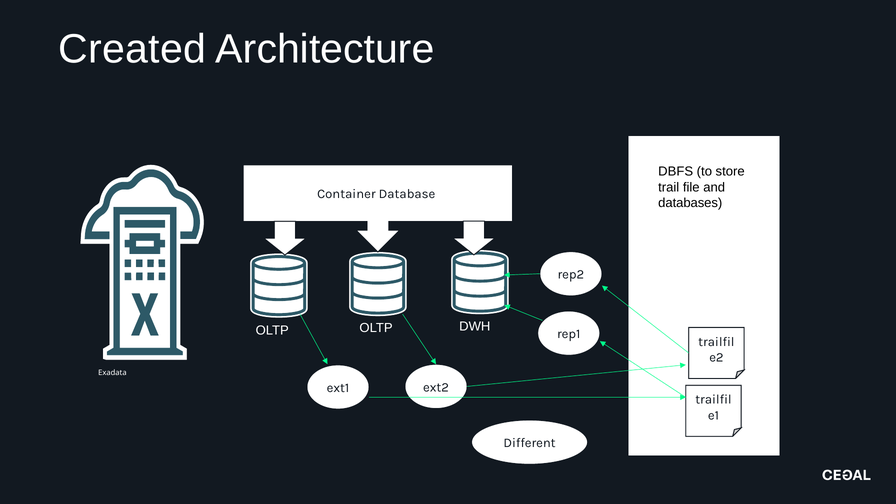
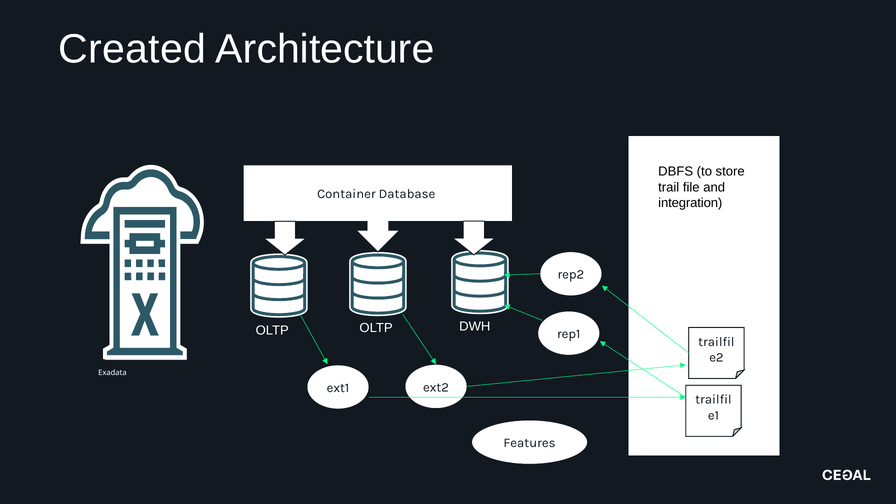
databases: databases -> integration
Different: Different -> Features
